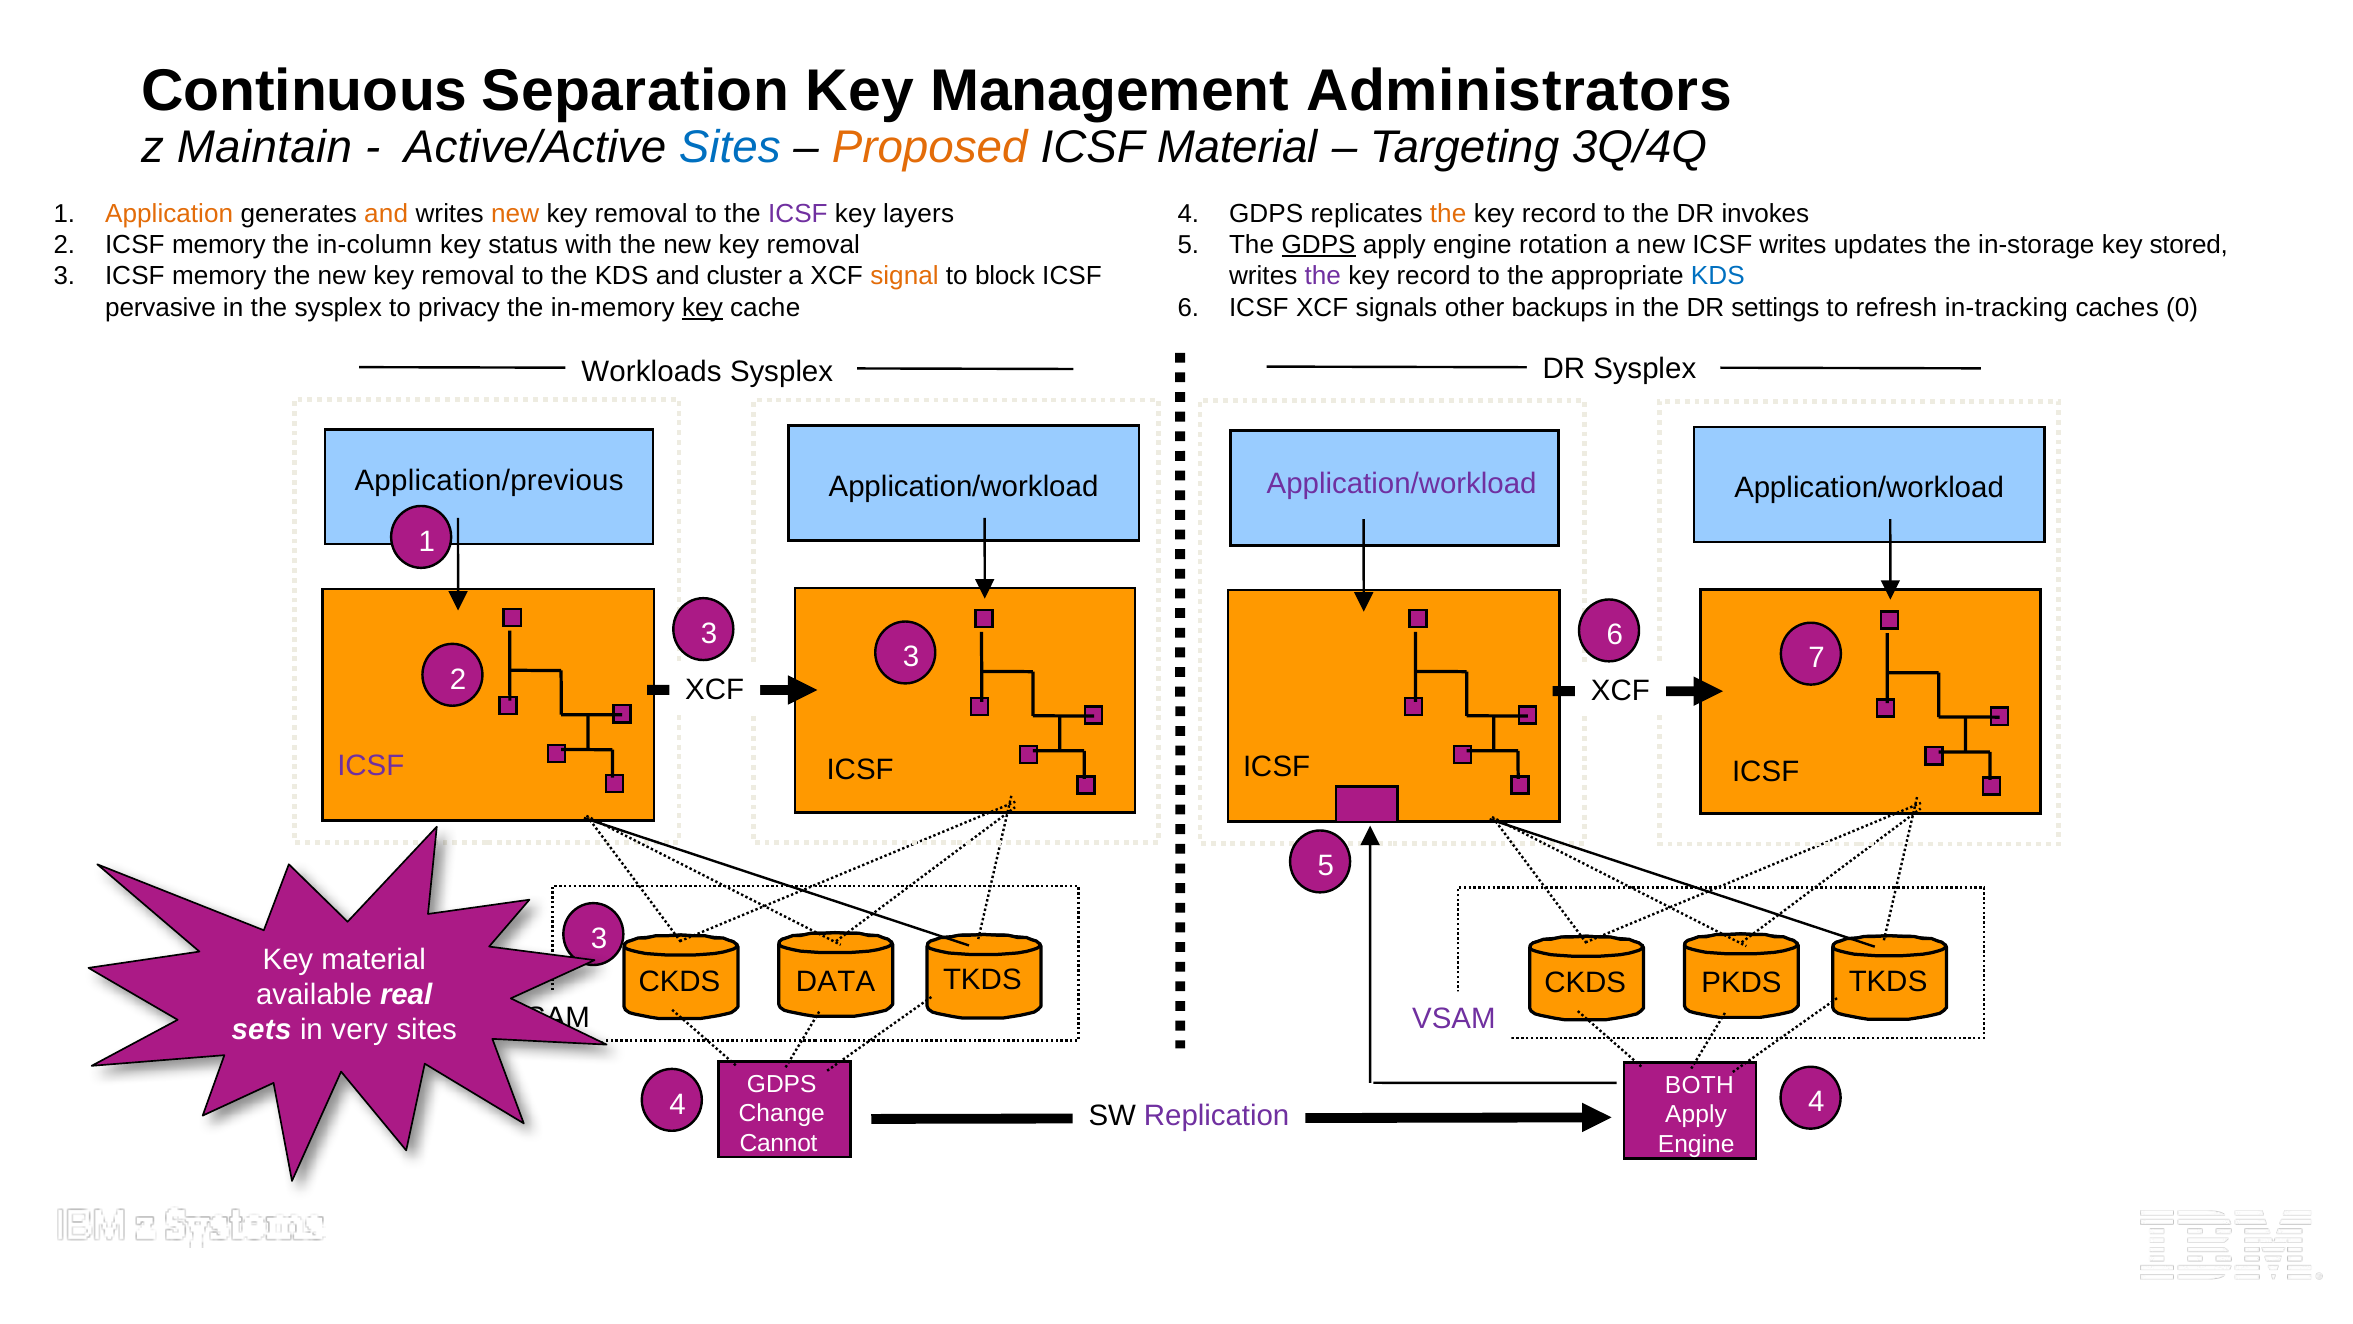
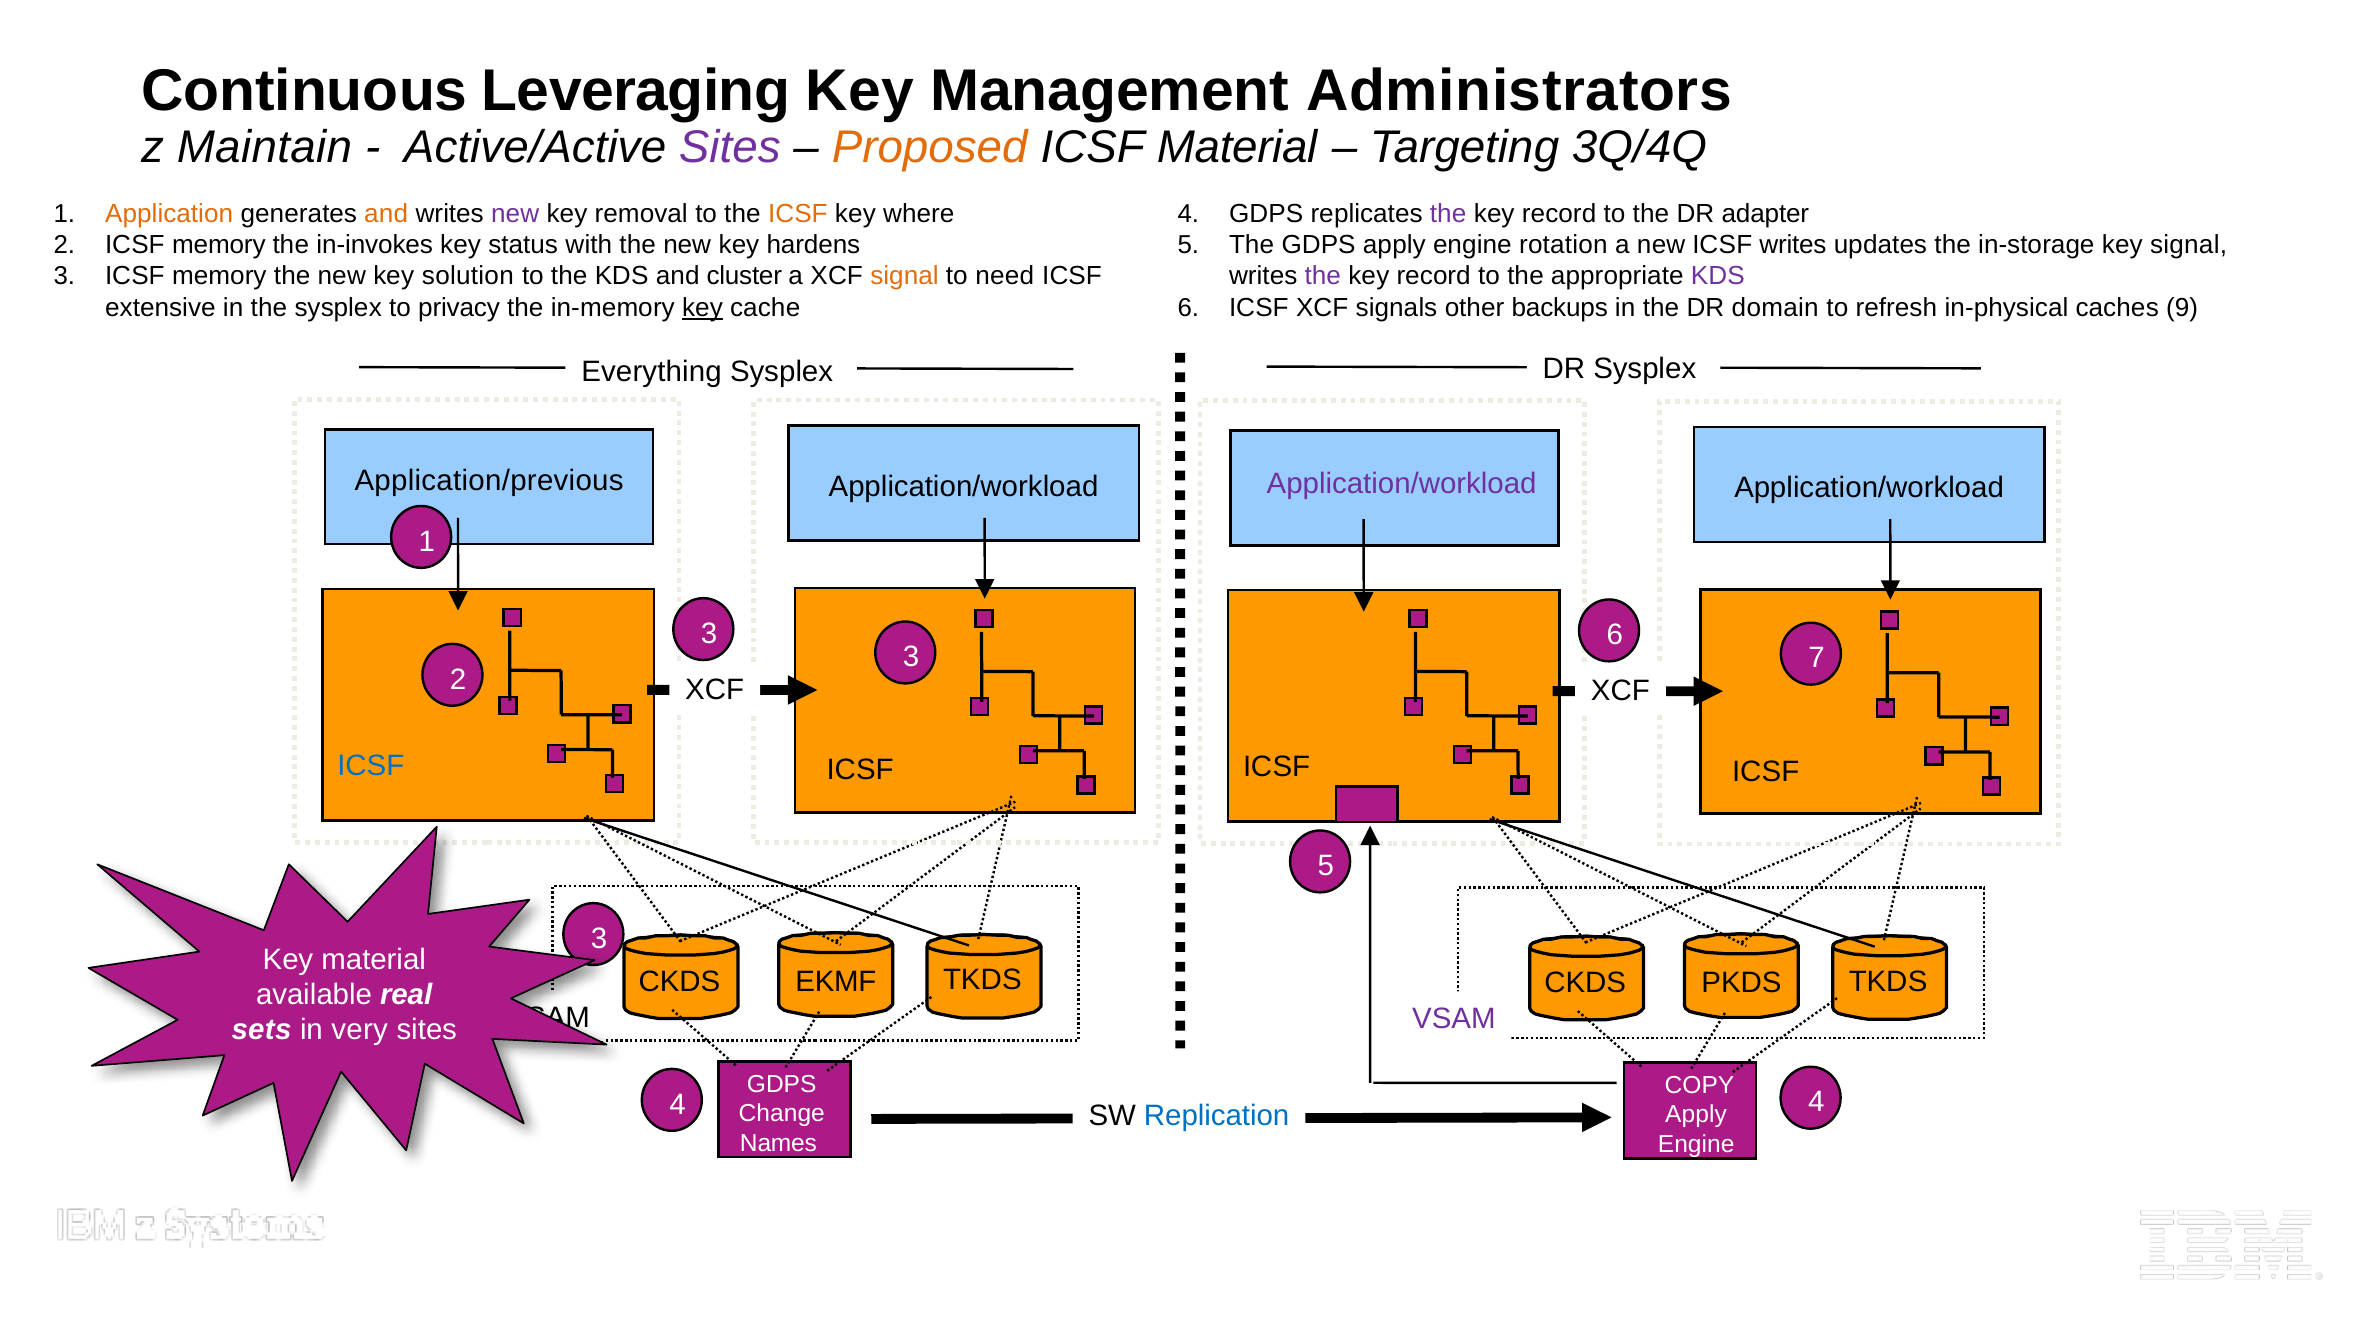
Separation: Separation -> Leveraging
Sites at (730, 147) colour: blue -> purple
new at (515, 214) colour: orange -> purple
ICSF at (798, 214) colour: purple -> orange
layers: layers -> where
the at (1448, 214) colour: orange -> purple
invokes: invokes -> adapter
in-column: in-column -> in-invokes
removal at (813, 245): removal -> hardens
GDPS at (1319, 245) underline: present -> none
key stored: stored -> signal
KDS at (1718, 276) colour: blue -> purple
removal at (468, 276): removal -> solution
block: block -> need
pervasive: pervasive -> extensive
settings: settings -> domain
in-tracking: in-tracking -> in-physical
0: 0 -> 9
Workloads: Workloads -> Everything
ICSF at (371, 766) colour: purple -> blue
DATA: DATA -> EKMF
BOTH: BOTH -> COPY
Replication colour: purple -> blue
Cannot: Cannot -> Names
